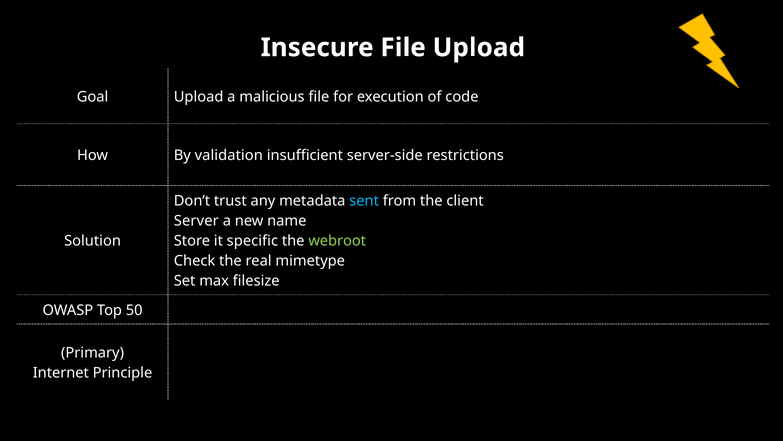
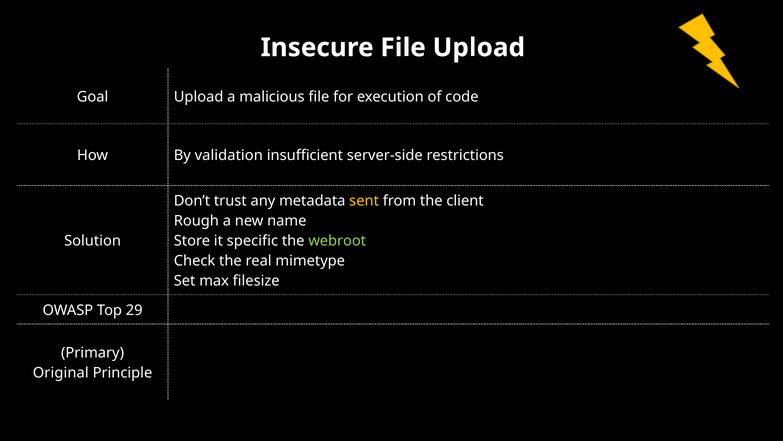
sent colour: light blue -> yellow
Server: Server -> Rough
50: 50 -> 29
Internet: Internet -> Original
